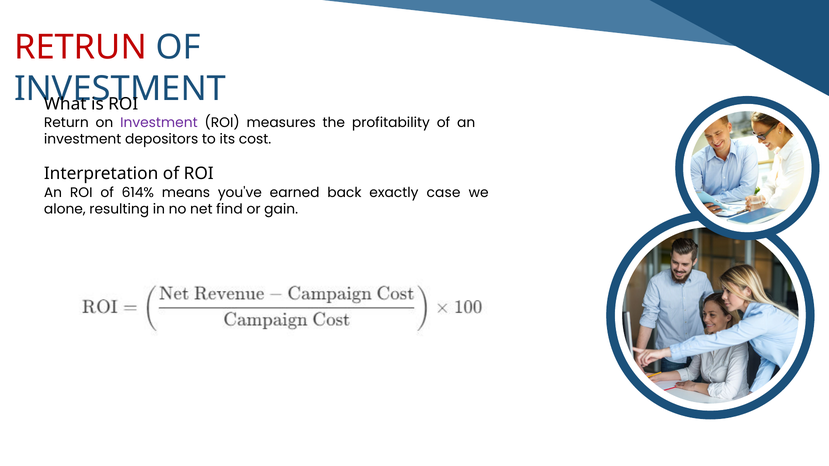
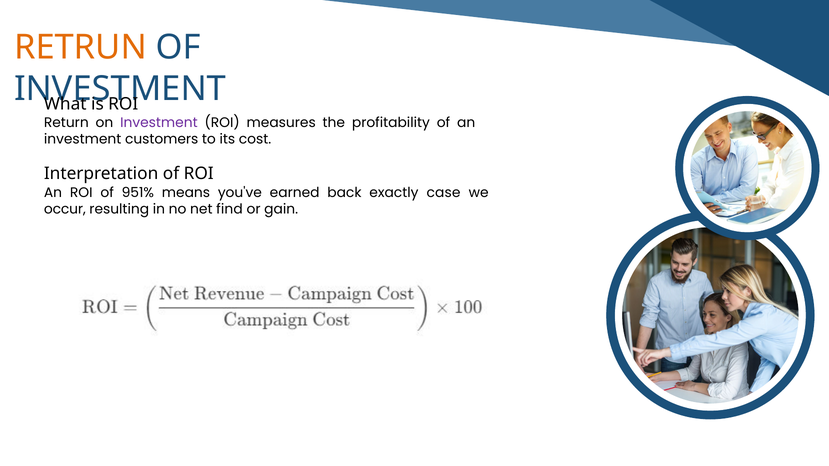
RETRUN colour: red -> orange
depositors: depositors -> customers
614%: 614% -> 951%
alone: alone -> occur
